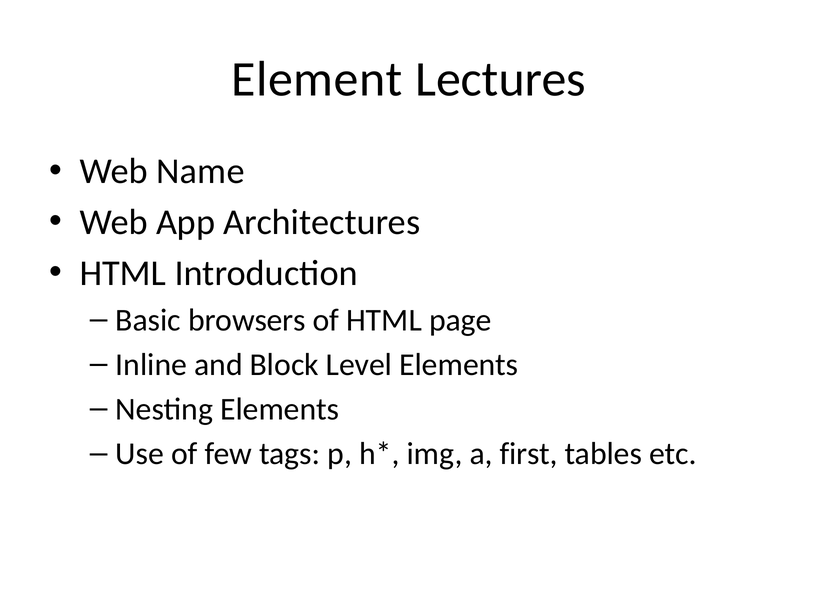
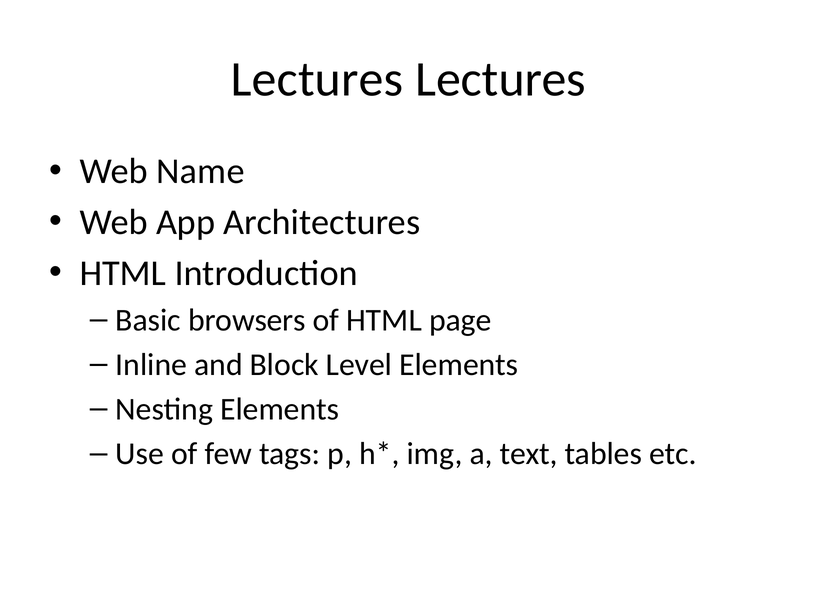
Element at (317, 79): Element -> Lectures
first: first -> text
